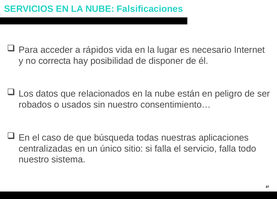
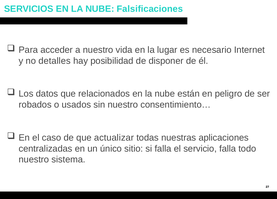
a rápidos: rápidos -> nuestro
correcta: correcta -> detalles
búsqueda: búsqueda -> actualizar
